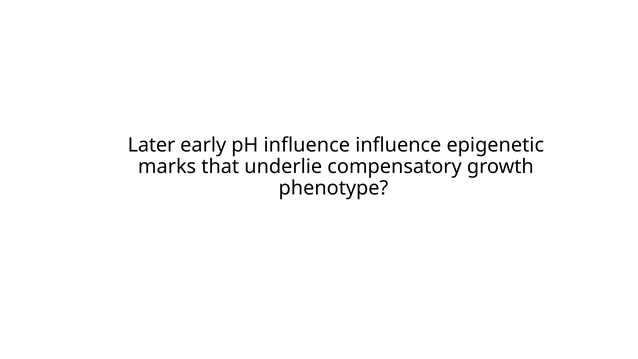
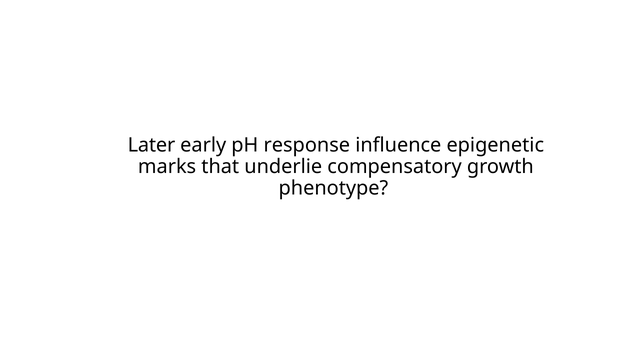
pH influence: influence -> response
